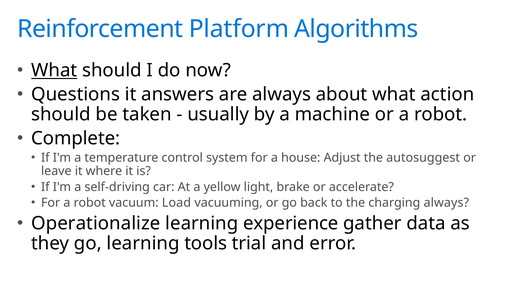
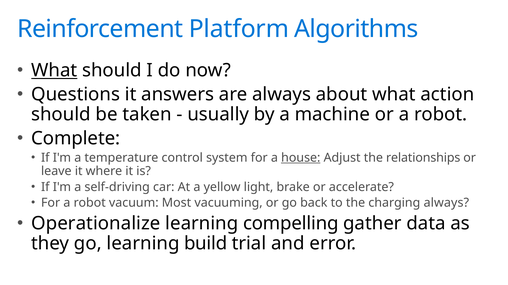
house underline: none -> present
autosuggest: autosuggest -> relationships
Load: Load -> Most
experience: experience -> compelling
tools: tools -> build
